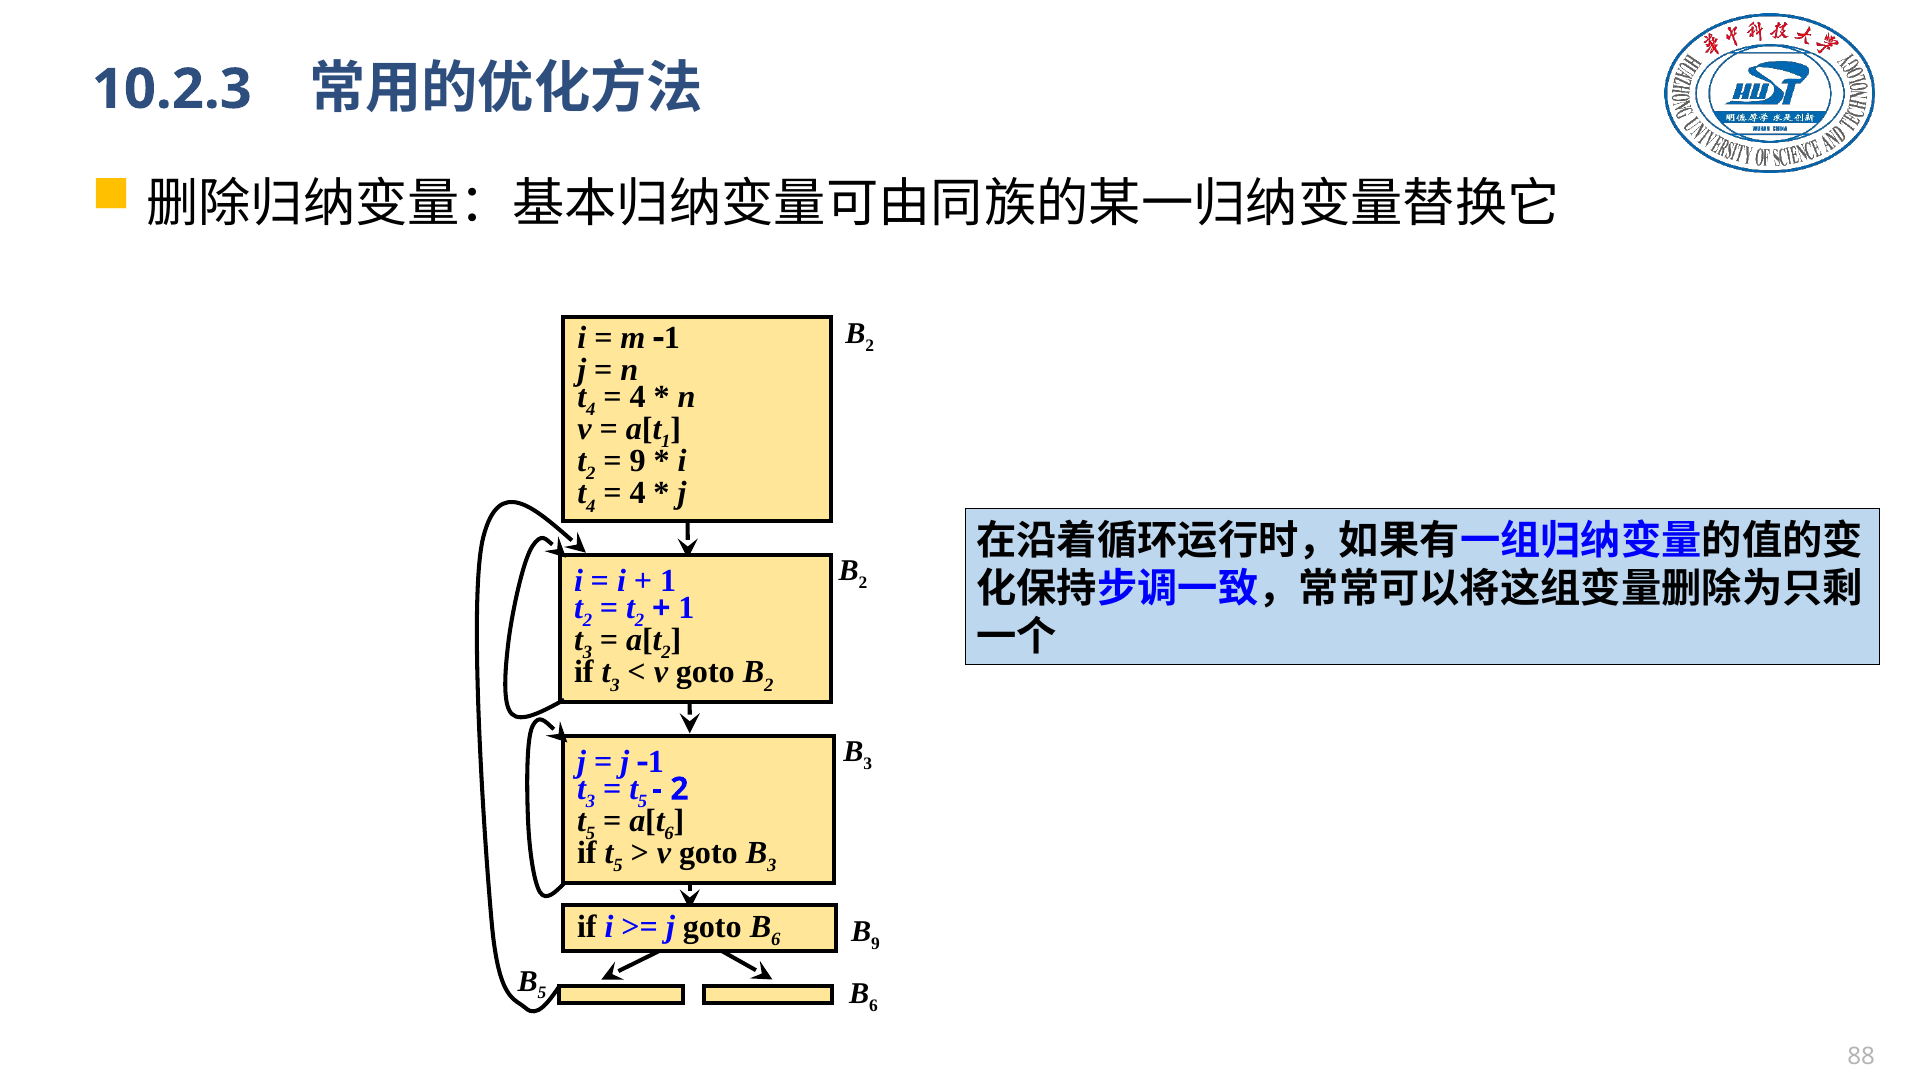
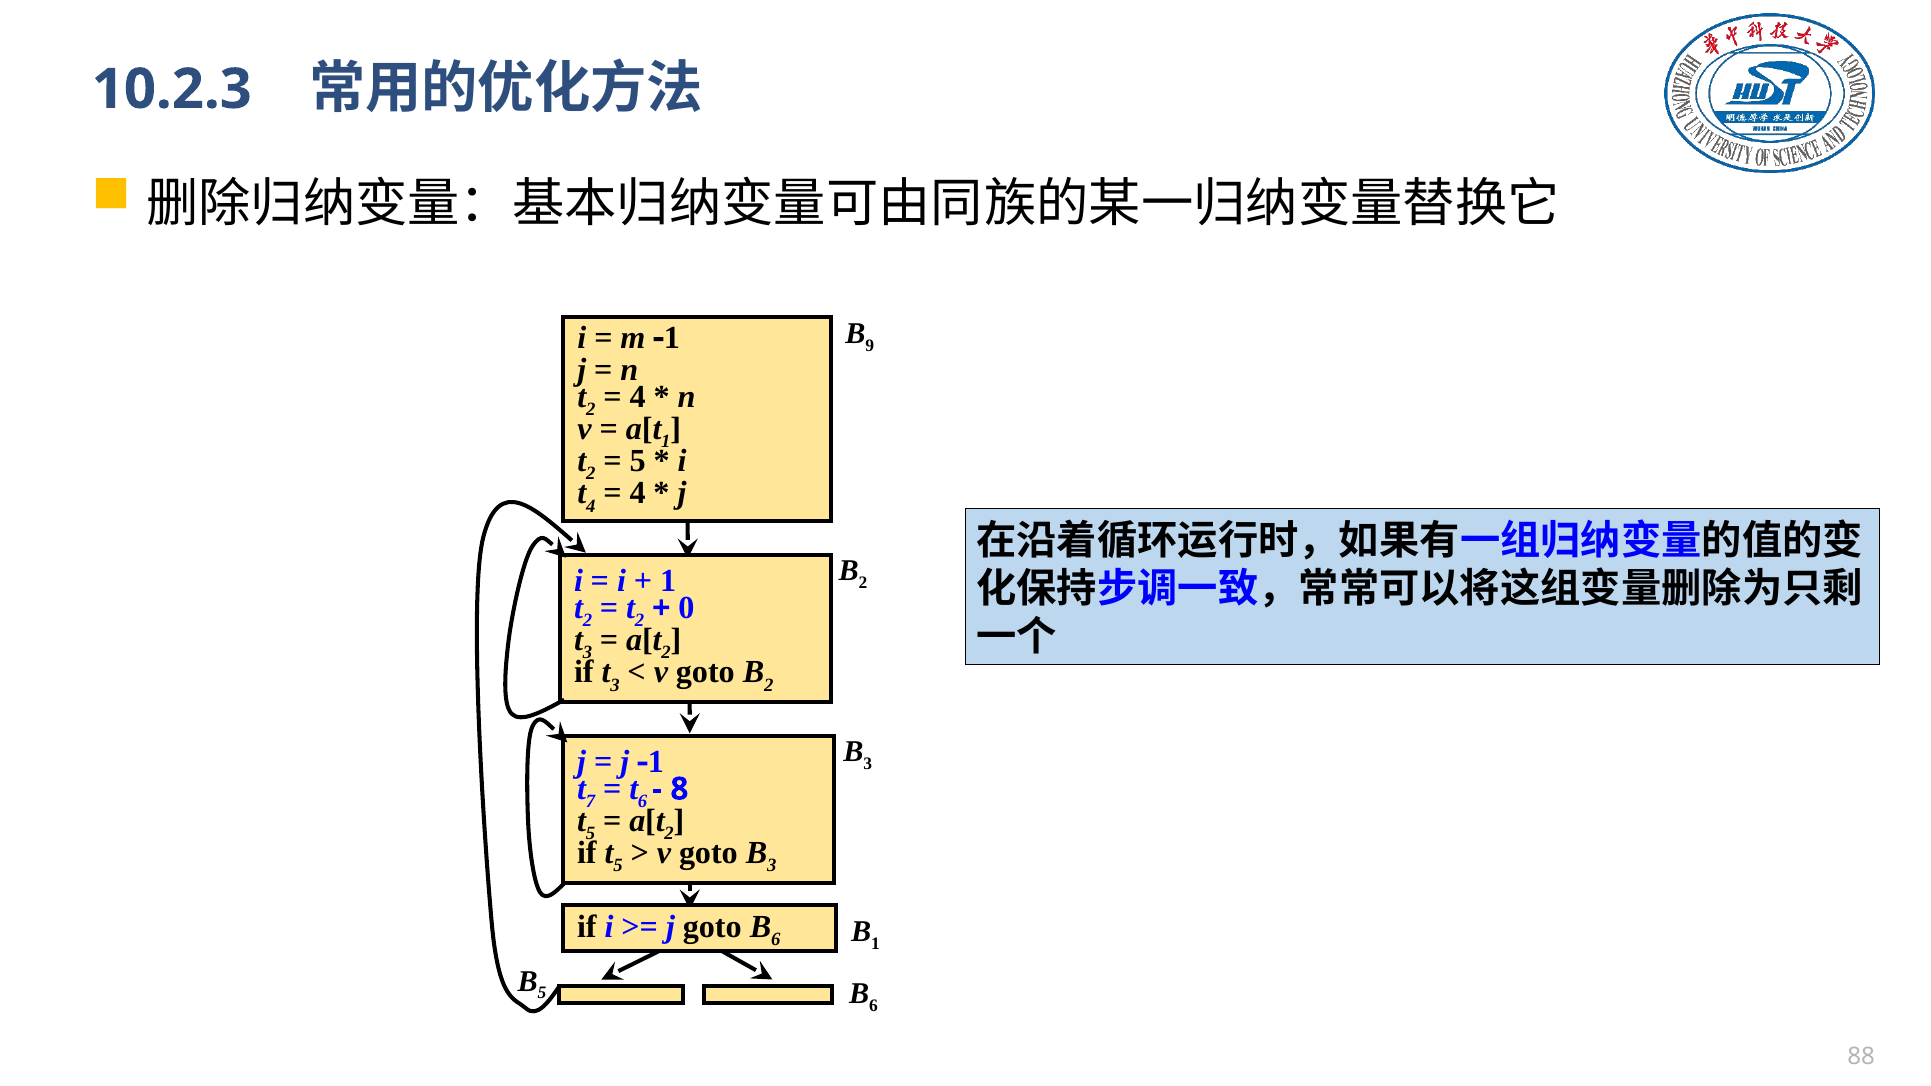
2 at (870, 345): 2 -> 9
4 at (591, 409): 4 -> 2
9 at (638, 461): 9 -> 5
1 at (686, 608): 1 -> 0
3 at (591, 802): 3 -> 7
5 at (643, 802): 5 -> 6
2 at (679, 789): 2 -> 8
6 at (669, 834): 6 -> 2
9 at (875, 943): 9 -> 1
